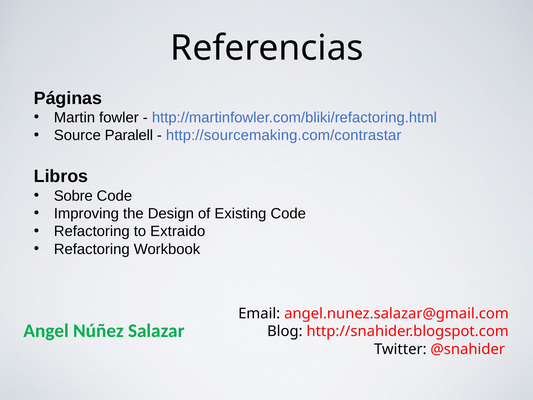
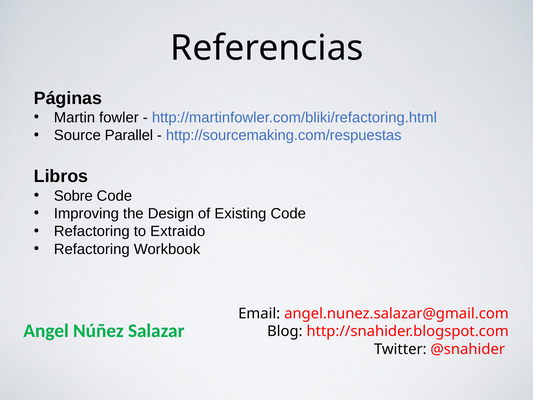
Paralell: Paralell -> Parallel
http://sourcemaking.com/contrastar: http://sourcemaking.com/contrastar -> http://sourcemaking.com/respuestas
